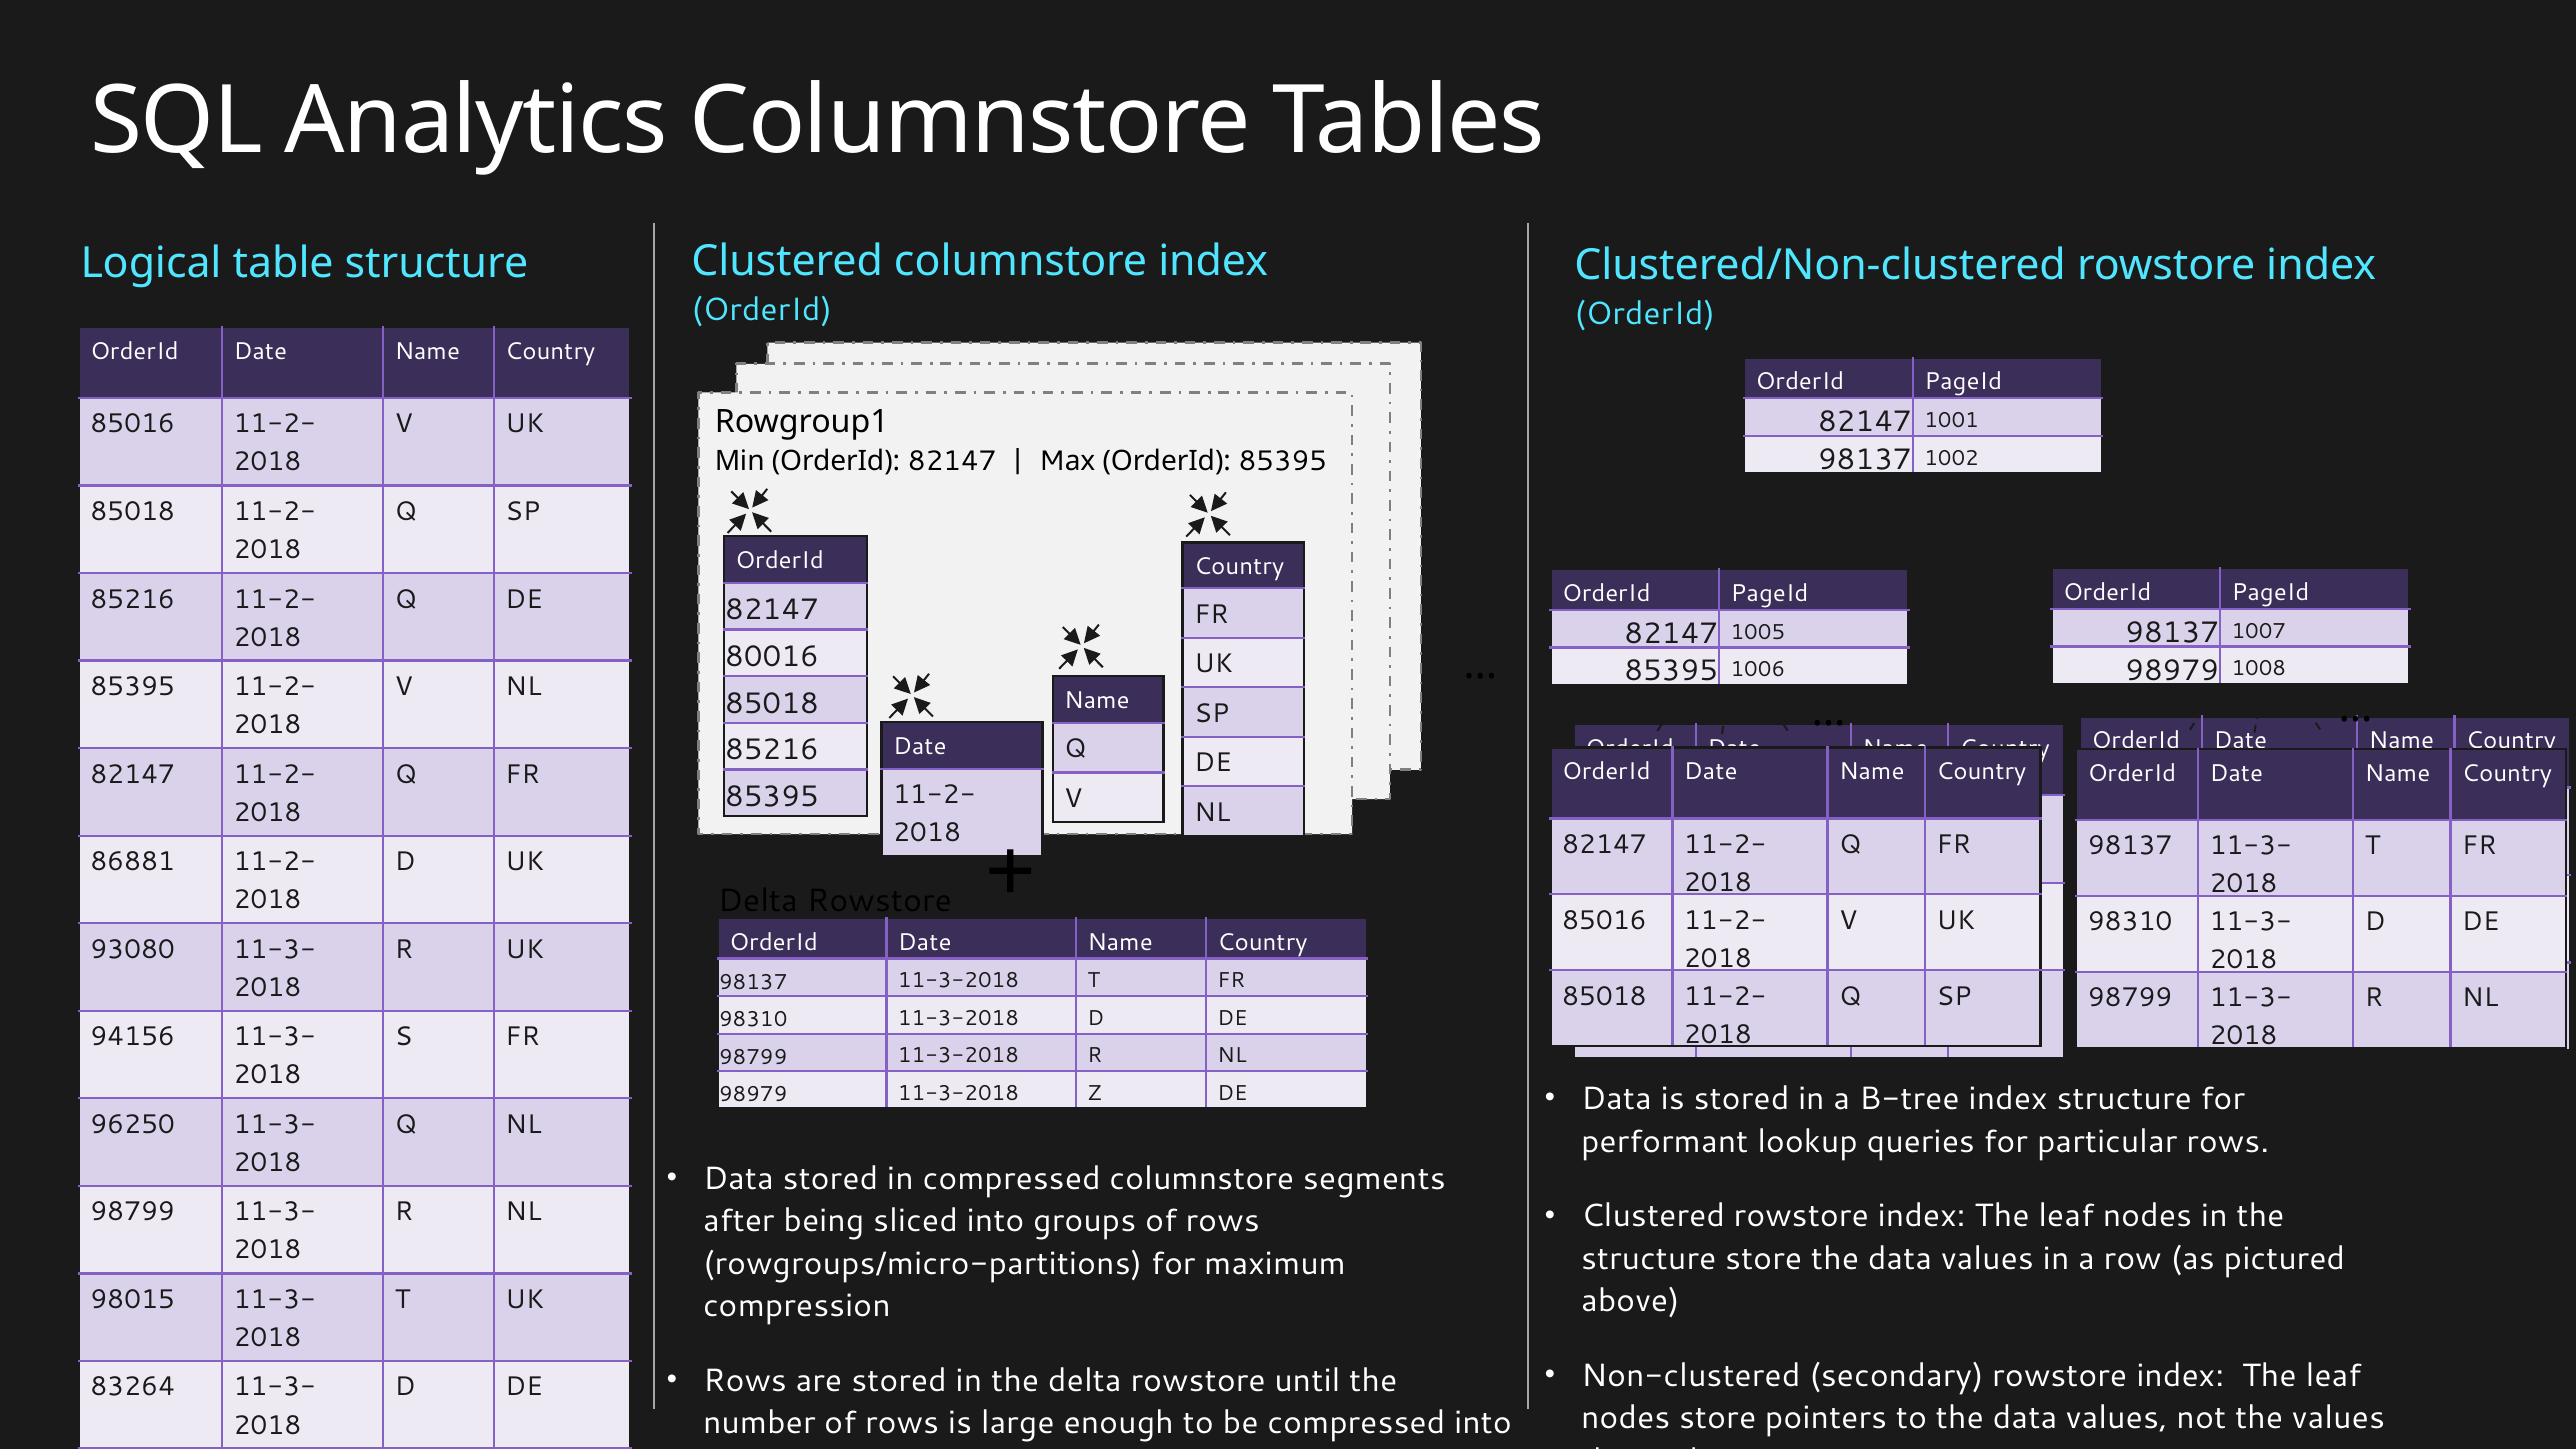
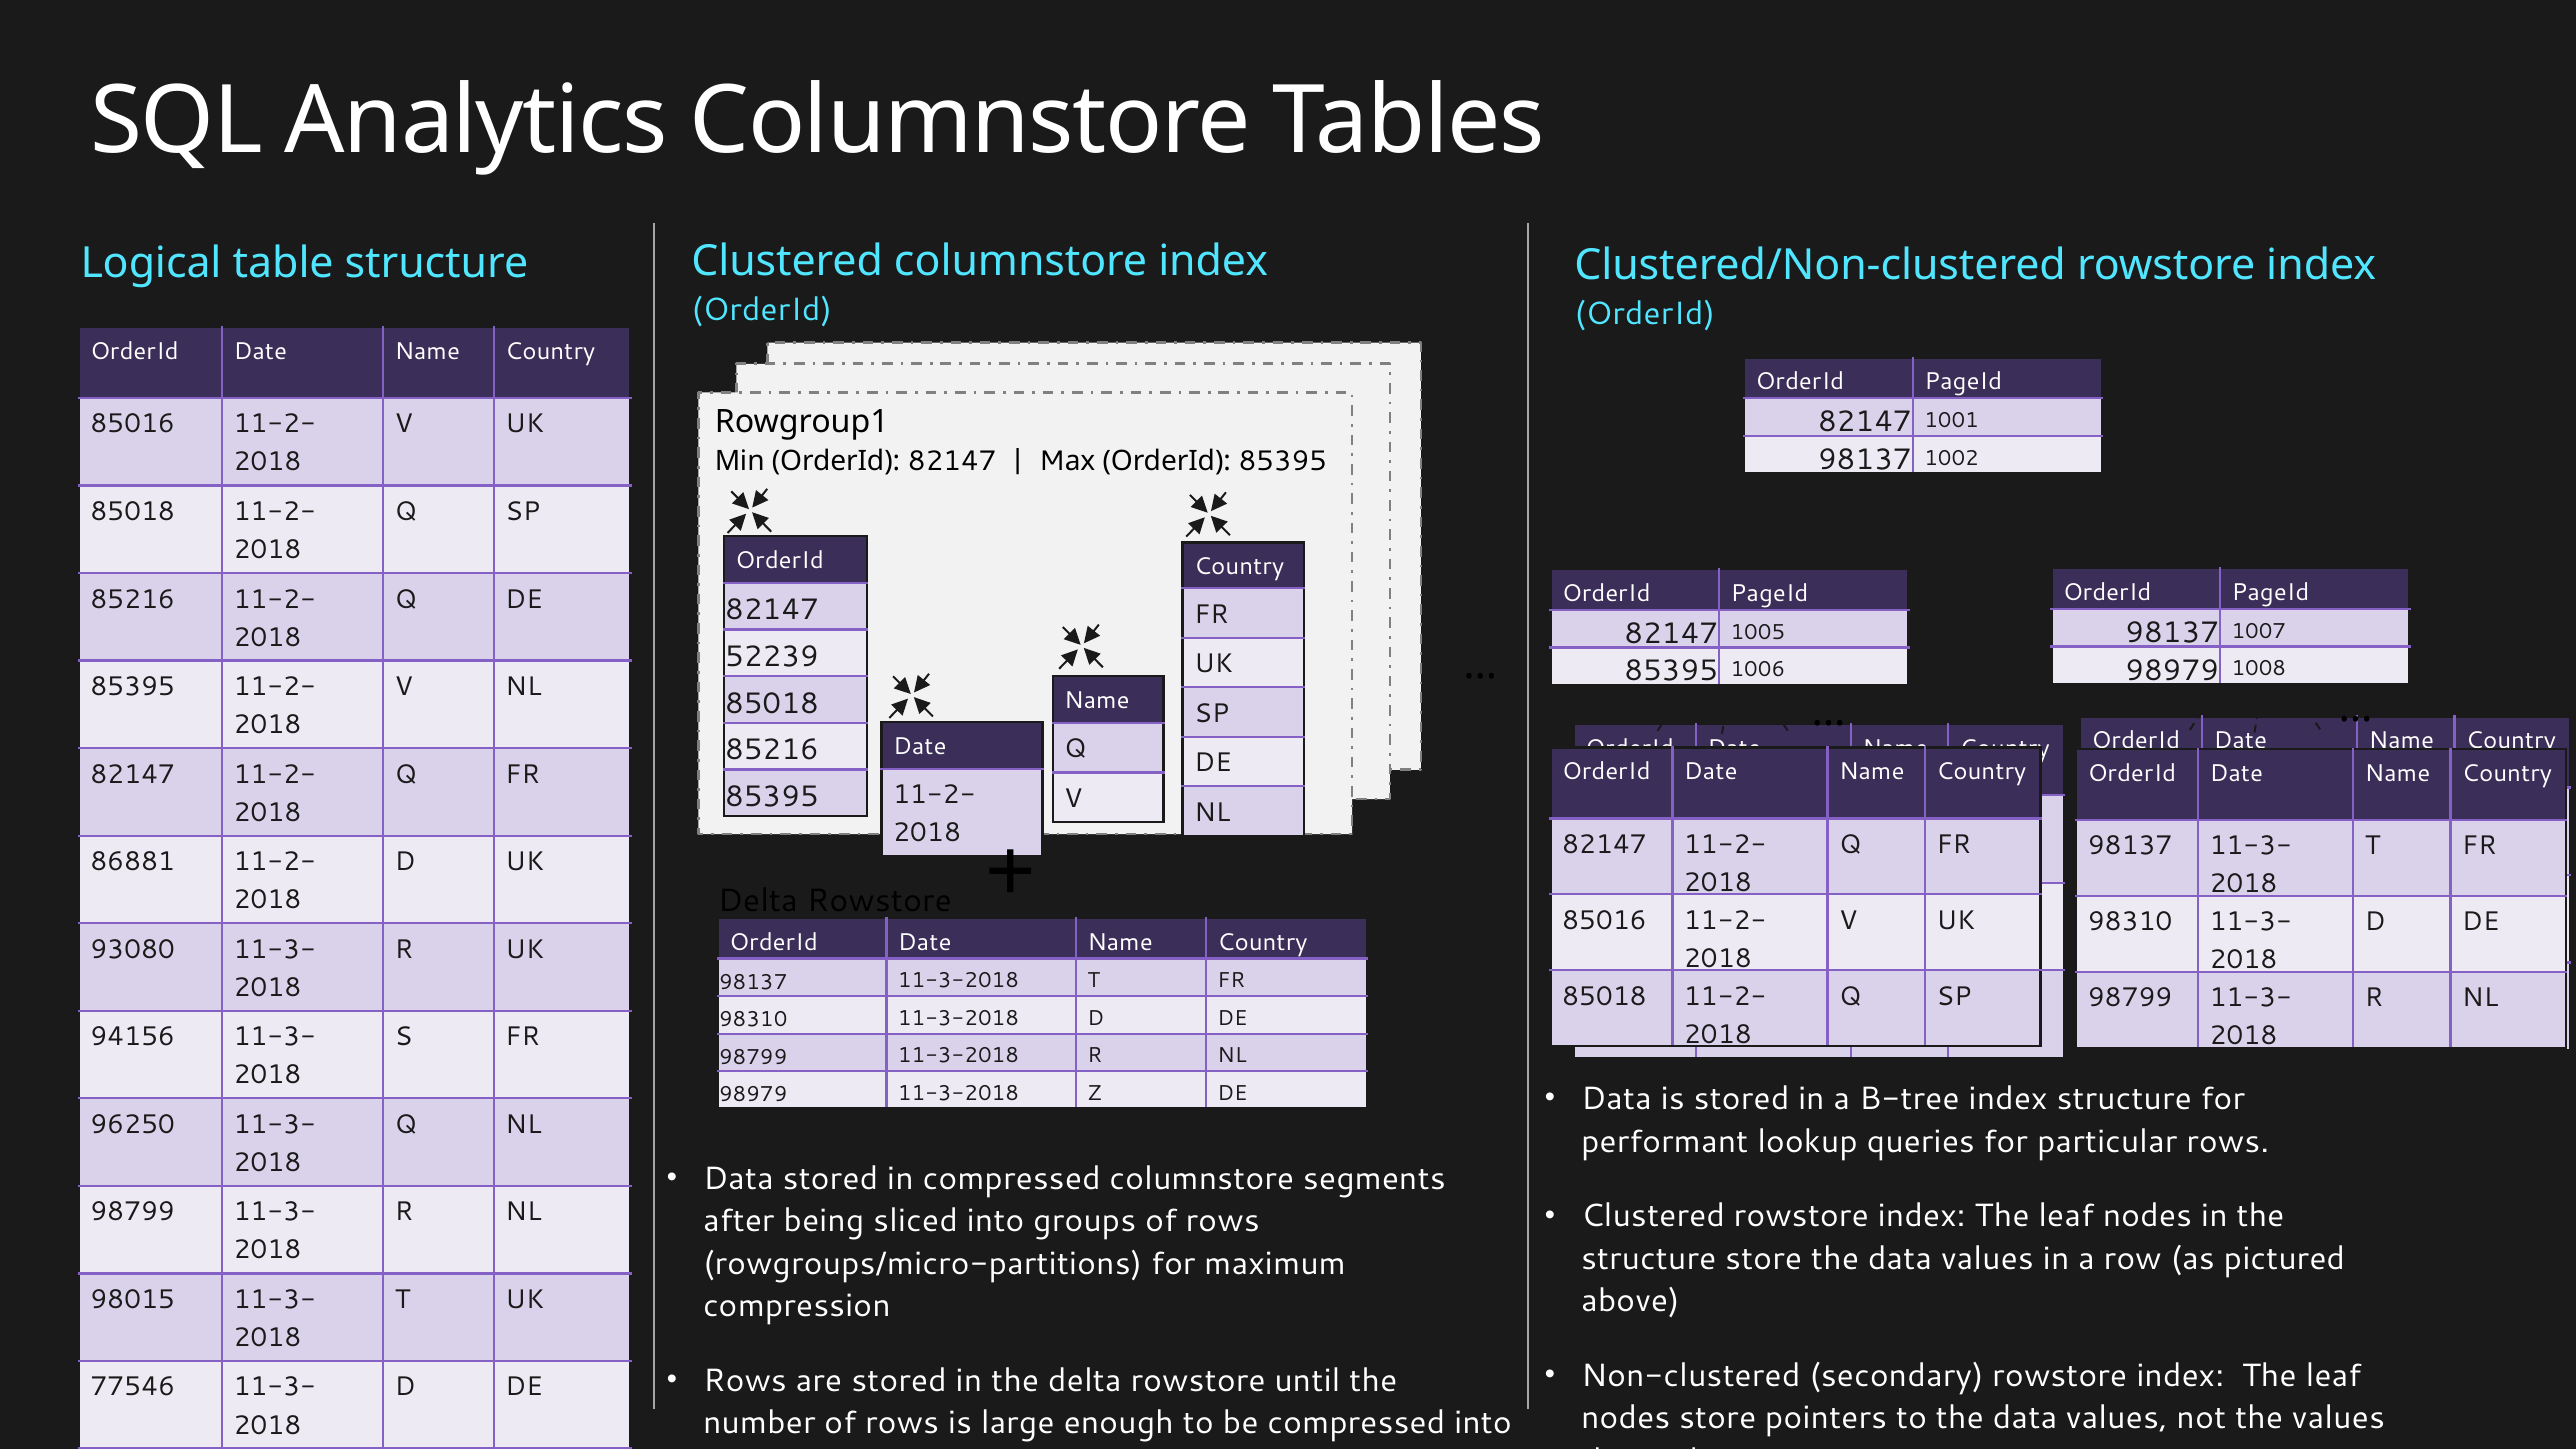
80016: 80016 -> 52239
83264: 83264 -> 77546
